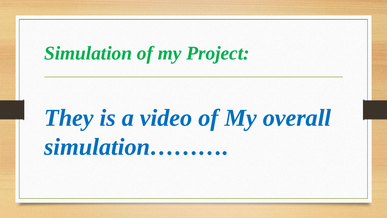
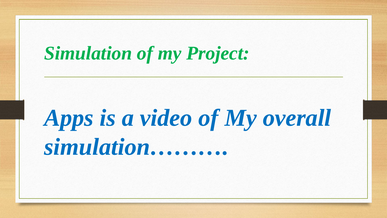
They: They -> Apps
